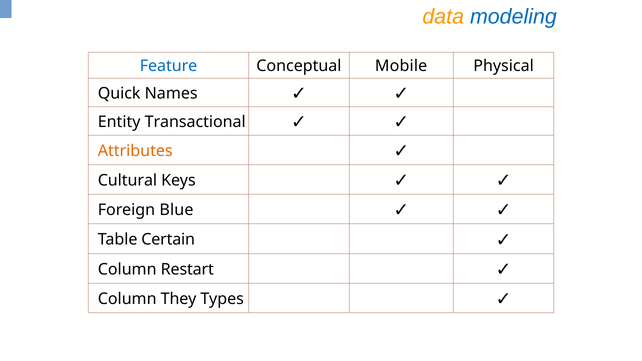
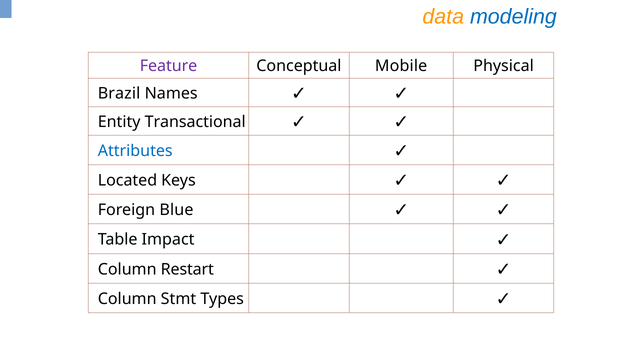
Feature colour: blue -> purple
Quick: Quick -> Brazil
Attributes colour: orange -> blue
Cultural: Cultural -> Located
Certain: Certain -> Impact
They: They -> Stmt
